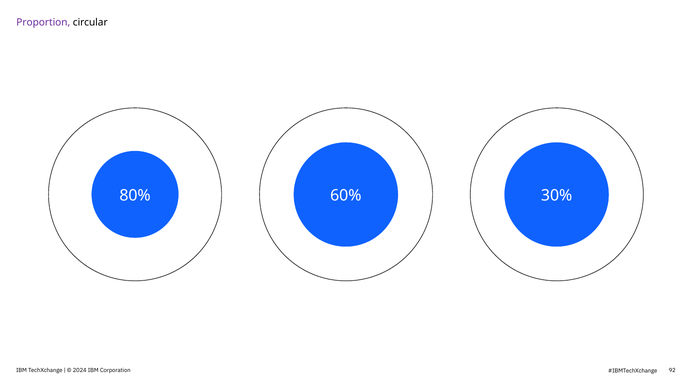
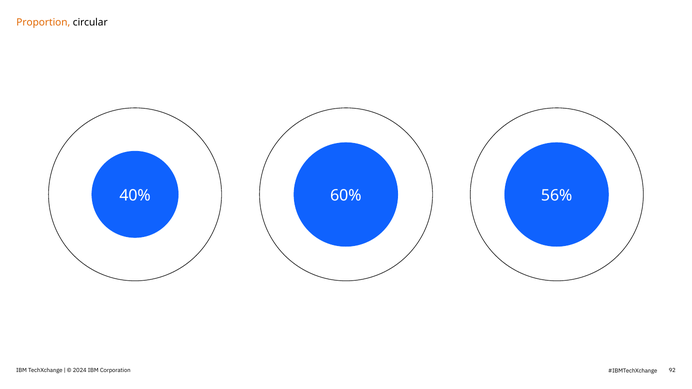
Proportion colour: purple -> orange
80%: 80% -> 40%
30%: 30% -> 56%
